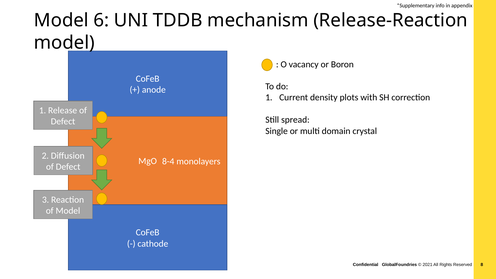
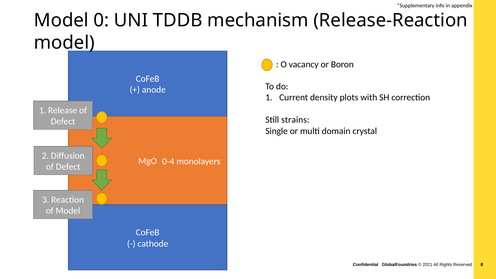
6: 6 -> 0
spread: spread -> strains
8-4: 8-4 -> 0-4
